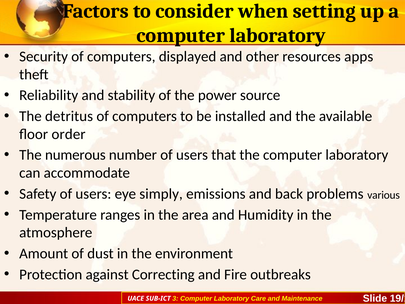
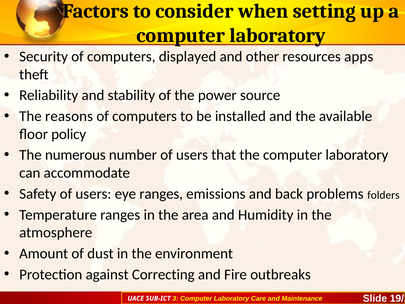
detritus: detritus -> reasons
order: order -> policy
eye simply: simply -> ranges
various: various -> folders
